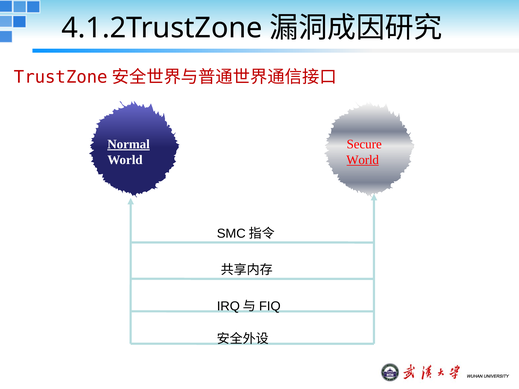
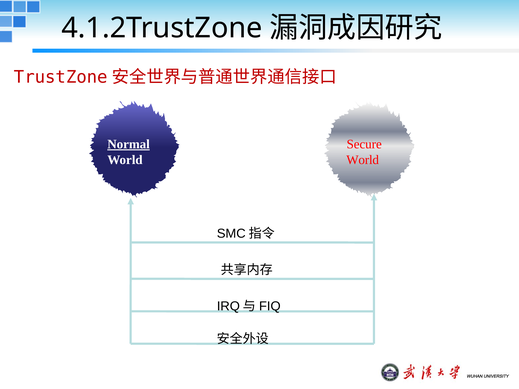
World at (363, 160) underline: present -> none
